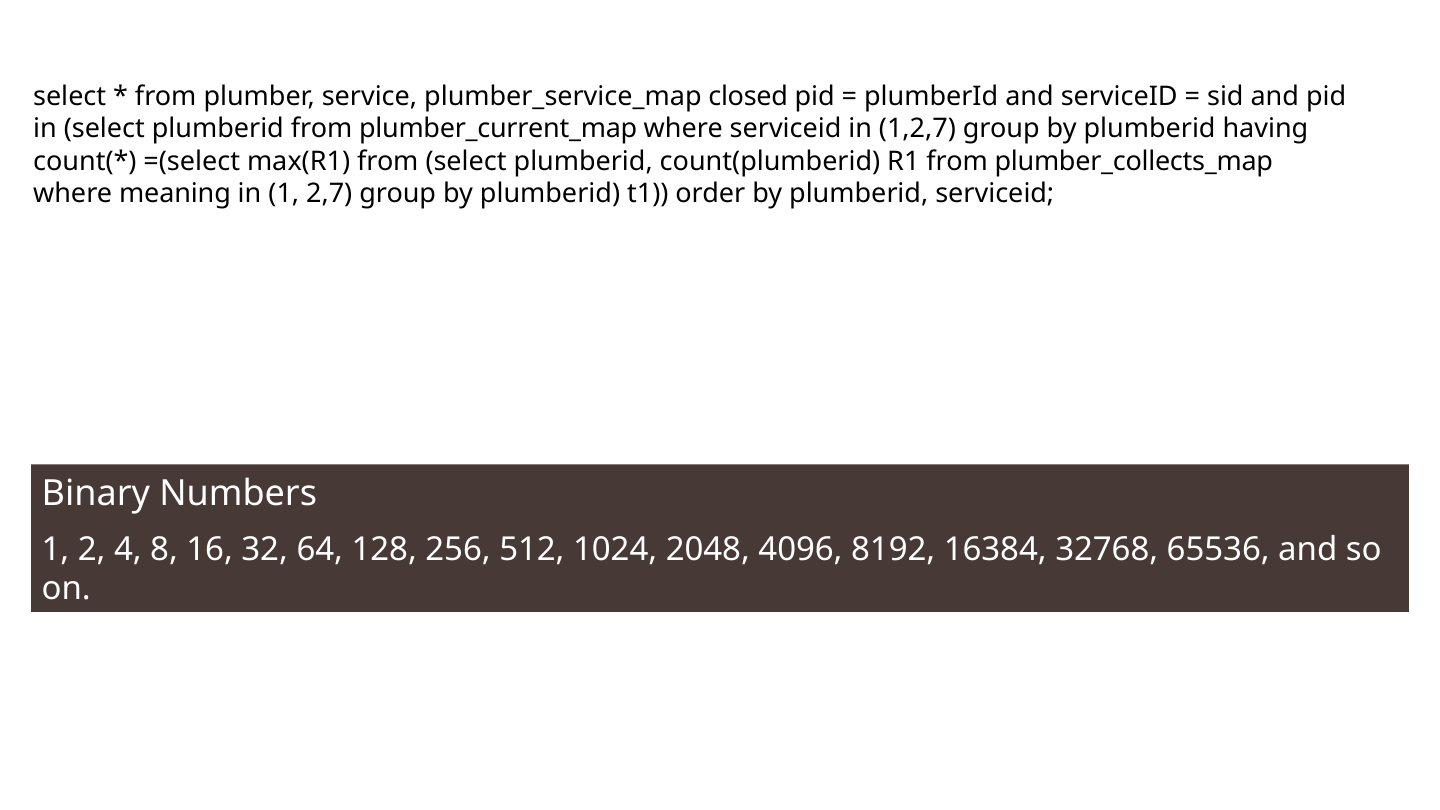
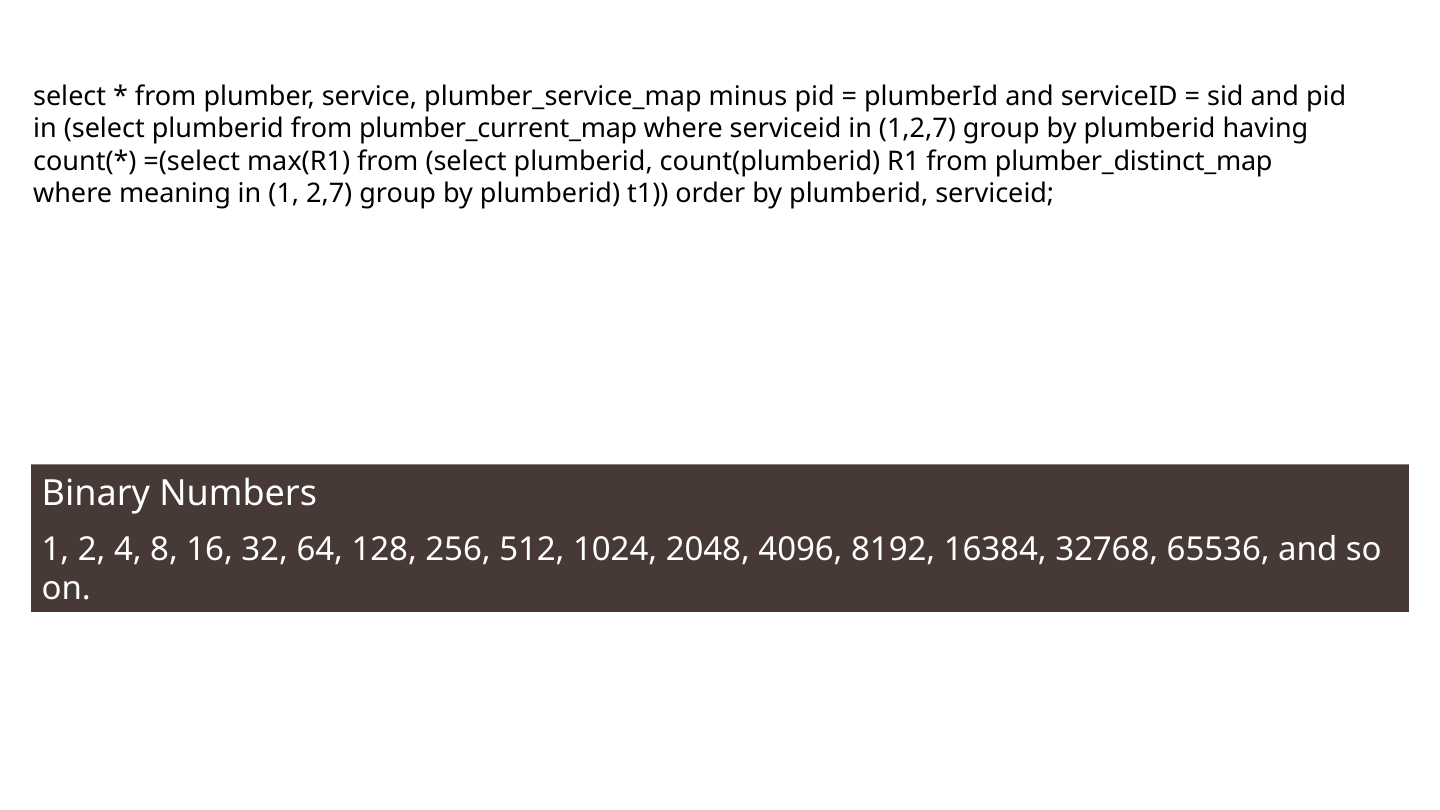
closed: closed -> minus
plumber_collects_map: plumber_collects_map -> plumber_distinct_map
